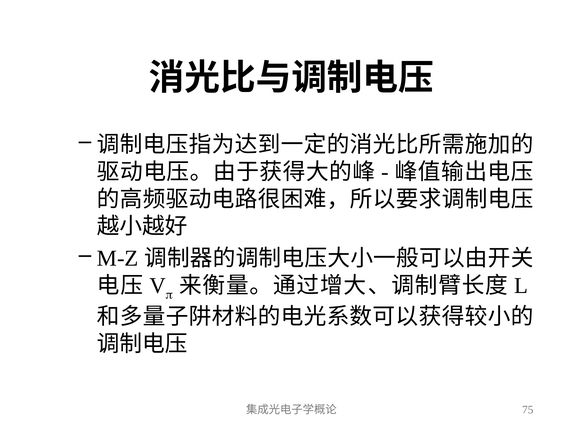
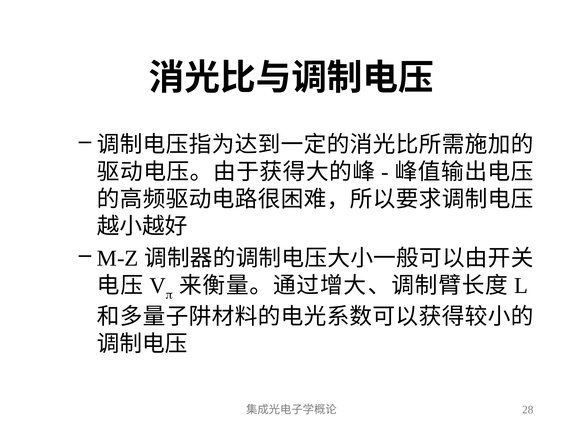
75: 75 -> 28
